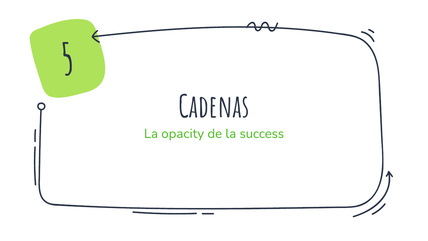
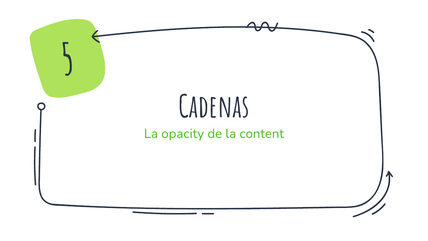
success: success -> content
